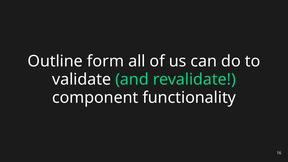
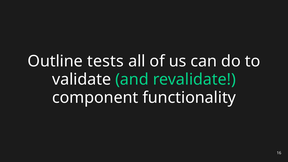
form: form -> tests
